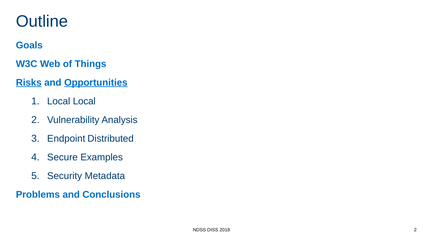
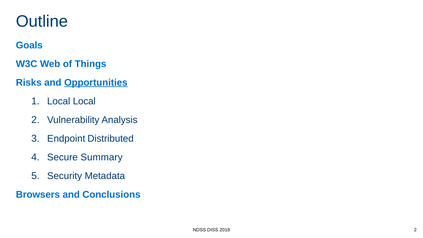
Risks underline: present -> none
Examples: Examples -> Summary
Problems: Problems -> Browsers
